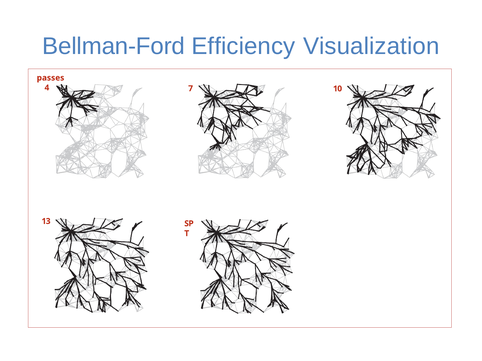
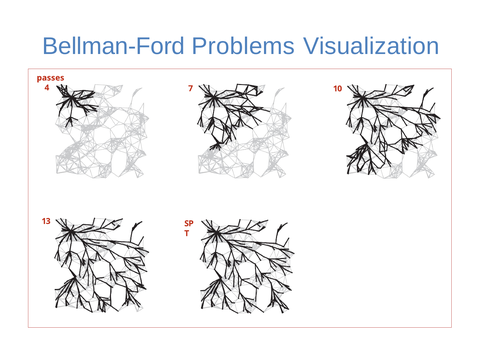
Efficiency: Efficiency -> Problems
